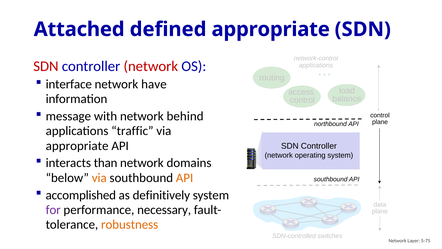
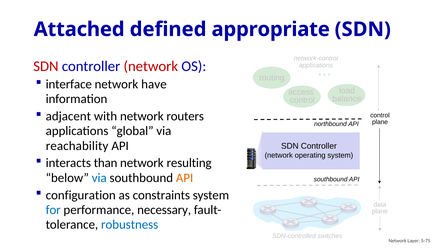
message: message -> adjacent
behind: behind -> routers
traffic: traffic -> global
appropriate at (77, 146): appropriate -> reachability
domains: domains -> resulting
via at (99, 178) colour: orange -> blue
accomplished: accomplished -> configuration
definitively: definitively -> constraints
for colour: purple -> blue
robustness colour: orange -> blue
